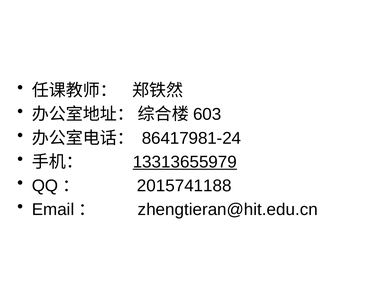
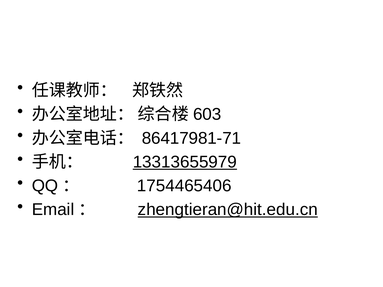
86417981-24: 86417981-24 -> 86417981-71
2015741188: 2015741188 -> 1754465406
zhengtieran@hit.edu.cn underline: none -> present
